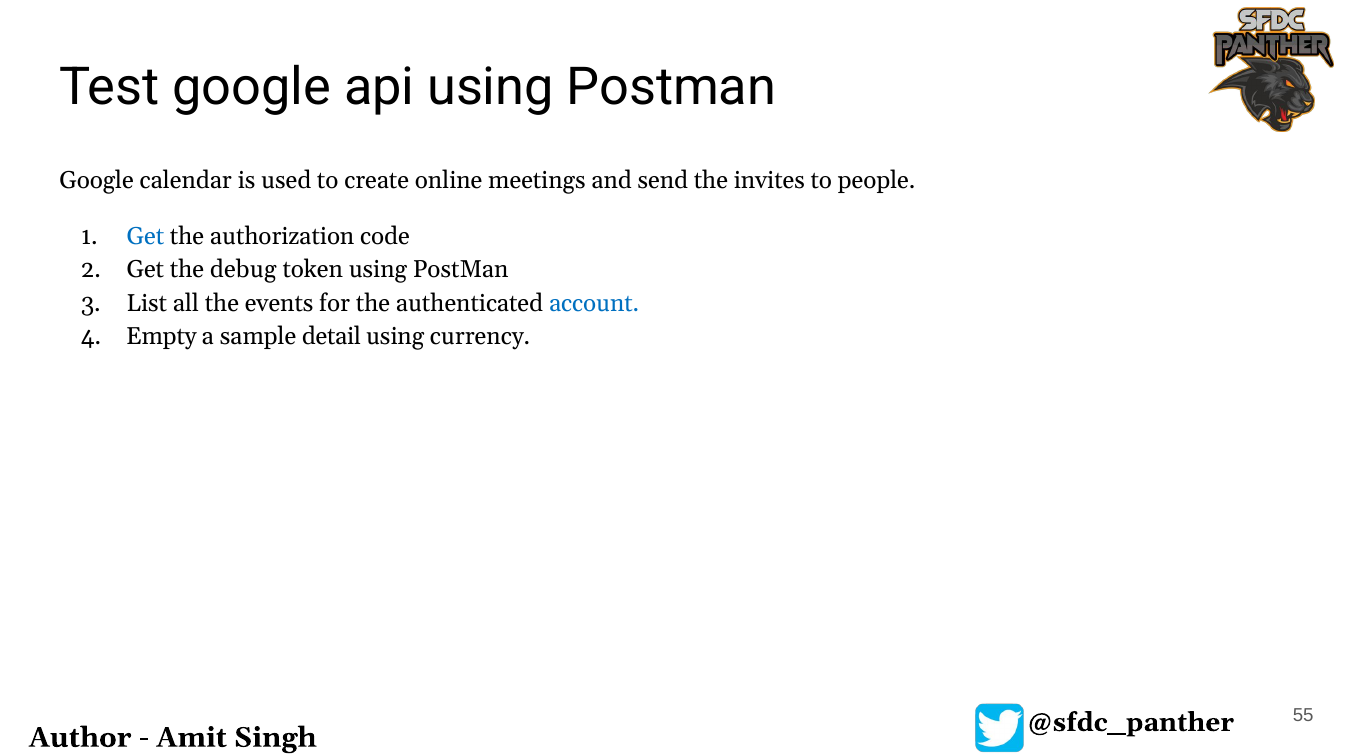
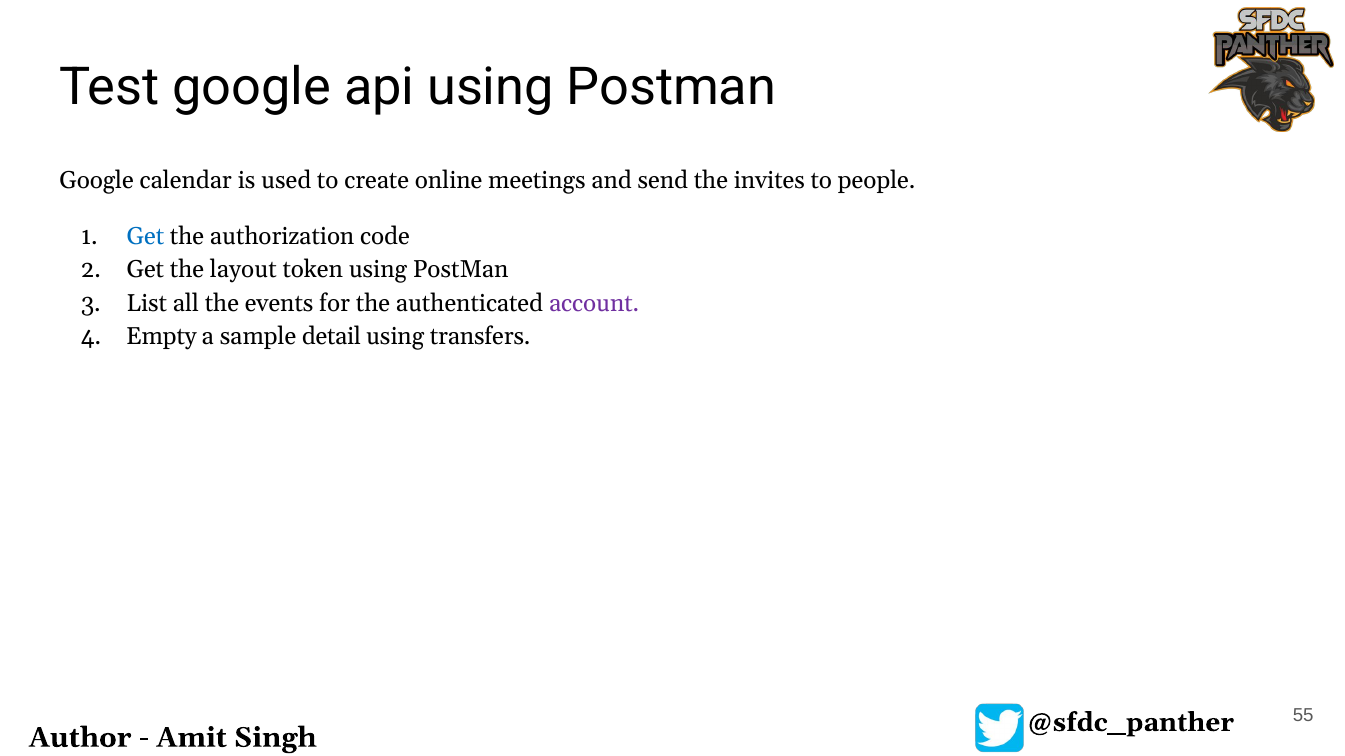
debug: debug -> layout
account colour: blue -> purple
currency: currency -> transfers
